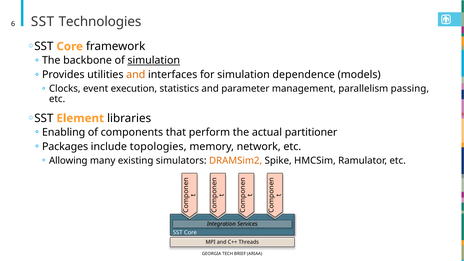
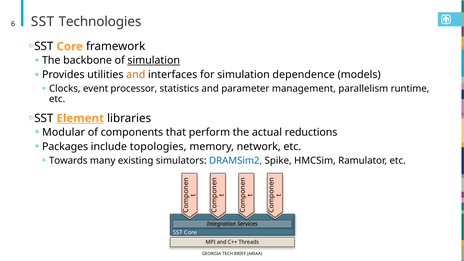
execution: execution -> processor
passing: passing -> runtime
Element underline: none -> present
Enabling: Enabling -> Modular
partitioner: partitioner -> reductions
Allowing: Allowing -> Towards
DRAMSim2 colour: orange -> blue
